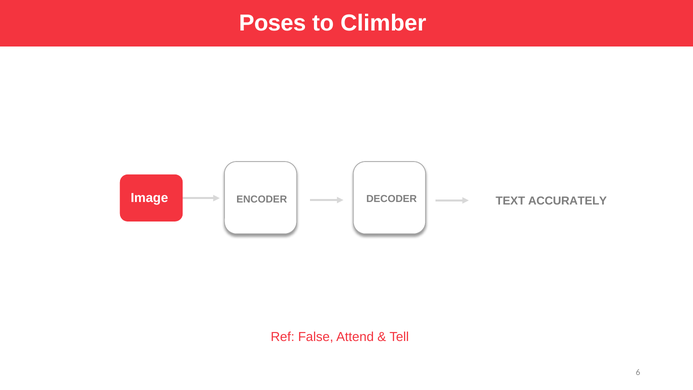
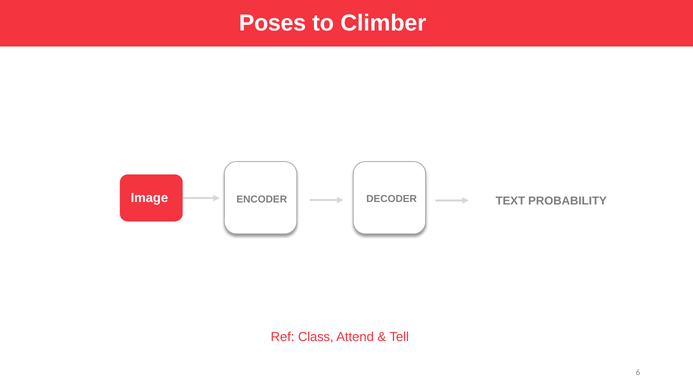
ACCURATELY: ACCURATELY -> PROBABILITY
False: False -> Class
